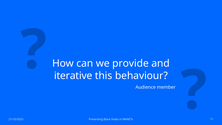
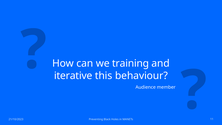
provide: provide -> training
